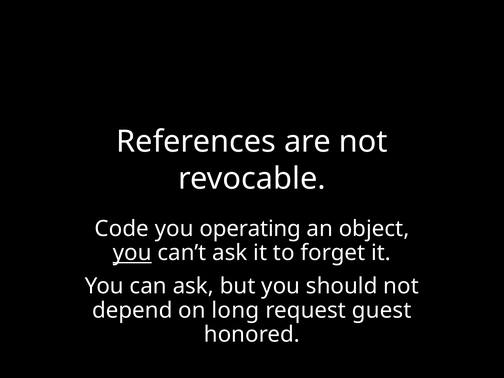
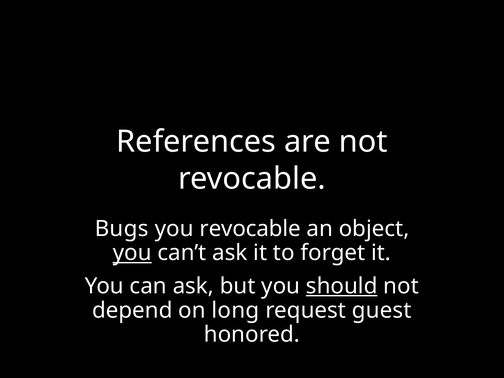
Code: Code -> Bugs
you operating: operating -> revocable
should underline: none -> present
